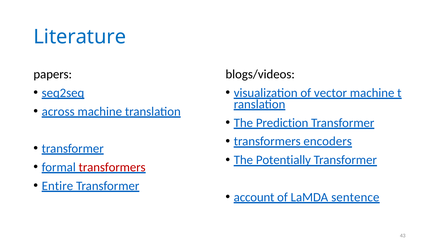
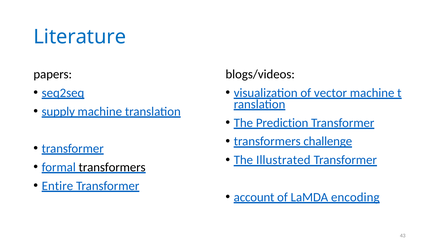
across: across -> supply
encoders: encoders -> challenge
Potentially: Potentially -> Illustrated
transformers at (112, 167) colour: red -> black
sentence: sentence -> encoding
